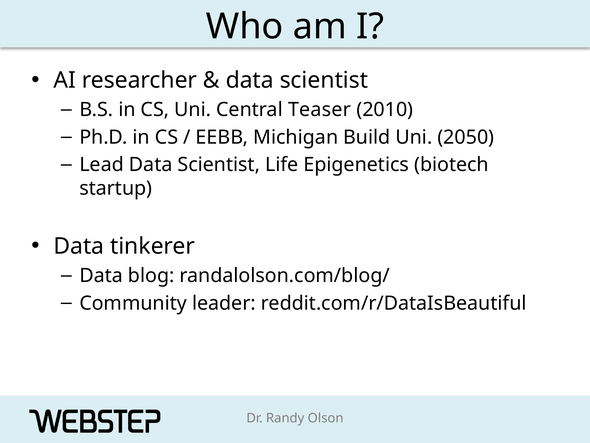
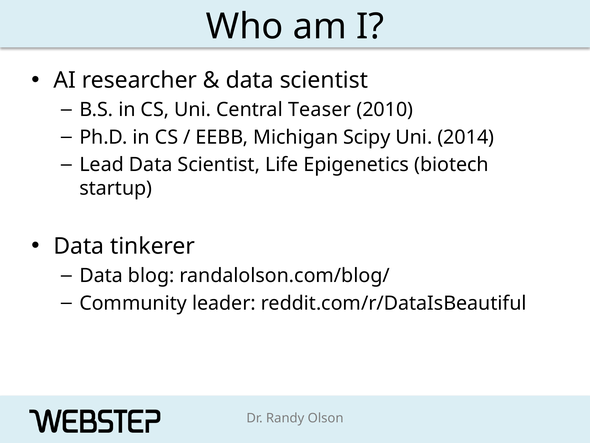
Build: Build -> Scipy
2050: 2050 -> 2014
